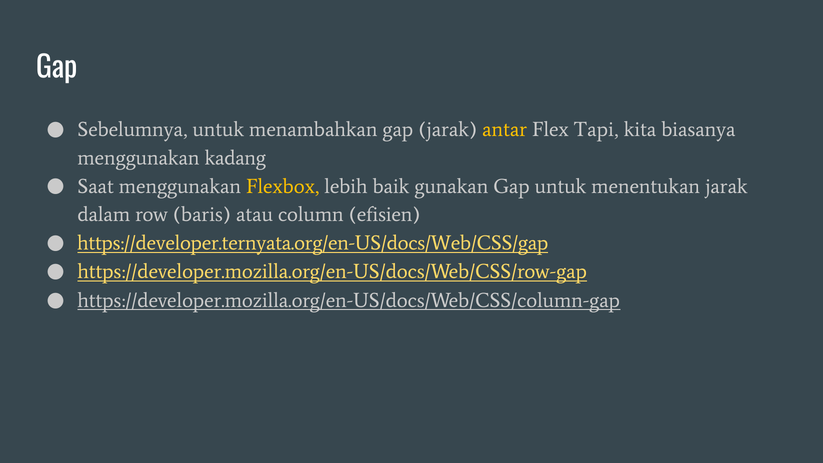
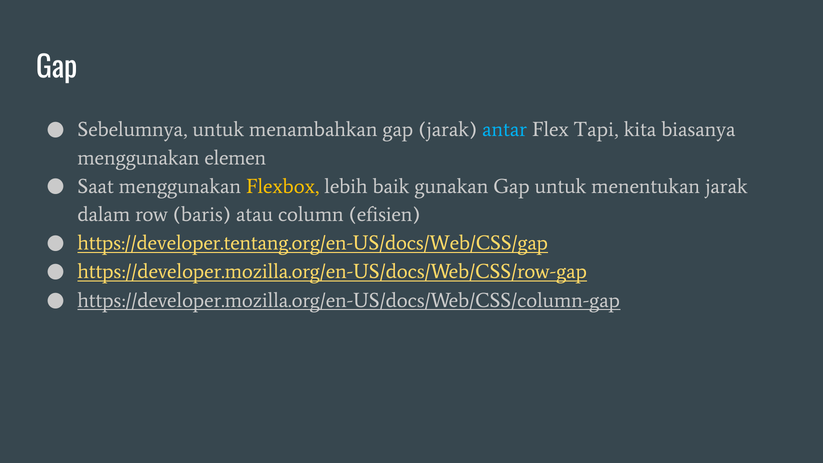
antar colour: yellow -> light blue
kadang: kadang -> elemen
https://developer.ternyata.org/en-US/docs/Web/CSS/gap: https://developer.ternyata.org/en-US/docs/Web/CSS/gap -> https://developer.tentang.org/en-US/docs/Web/CSS/gap
